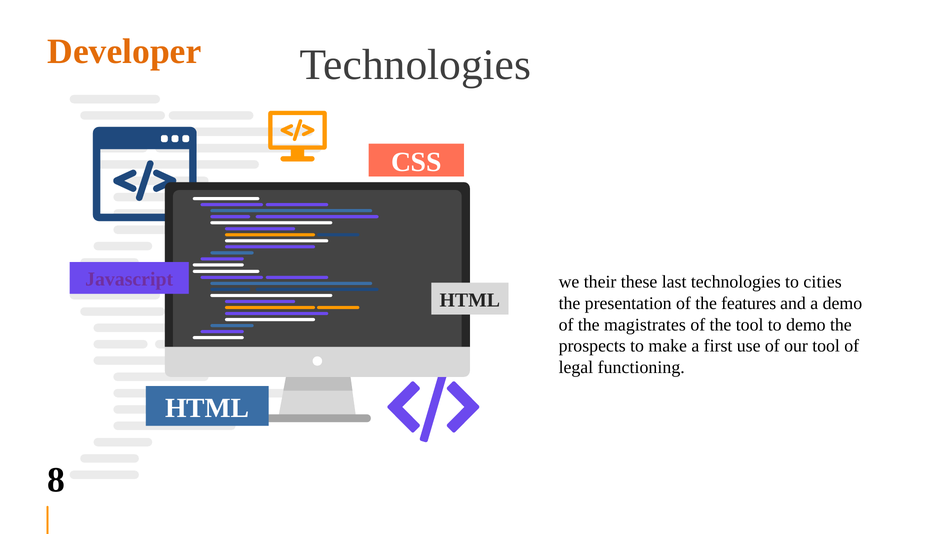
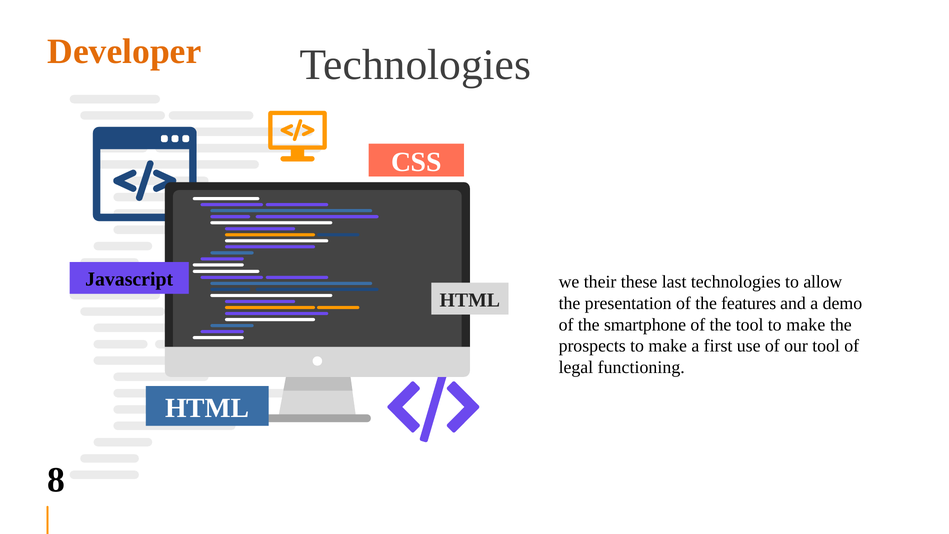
Javascript colour: purple -> black
cities: cities -> allow
magistrates: magistrates -> smartphone
tool to demo: demo -> make
